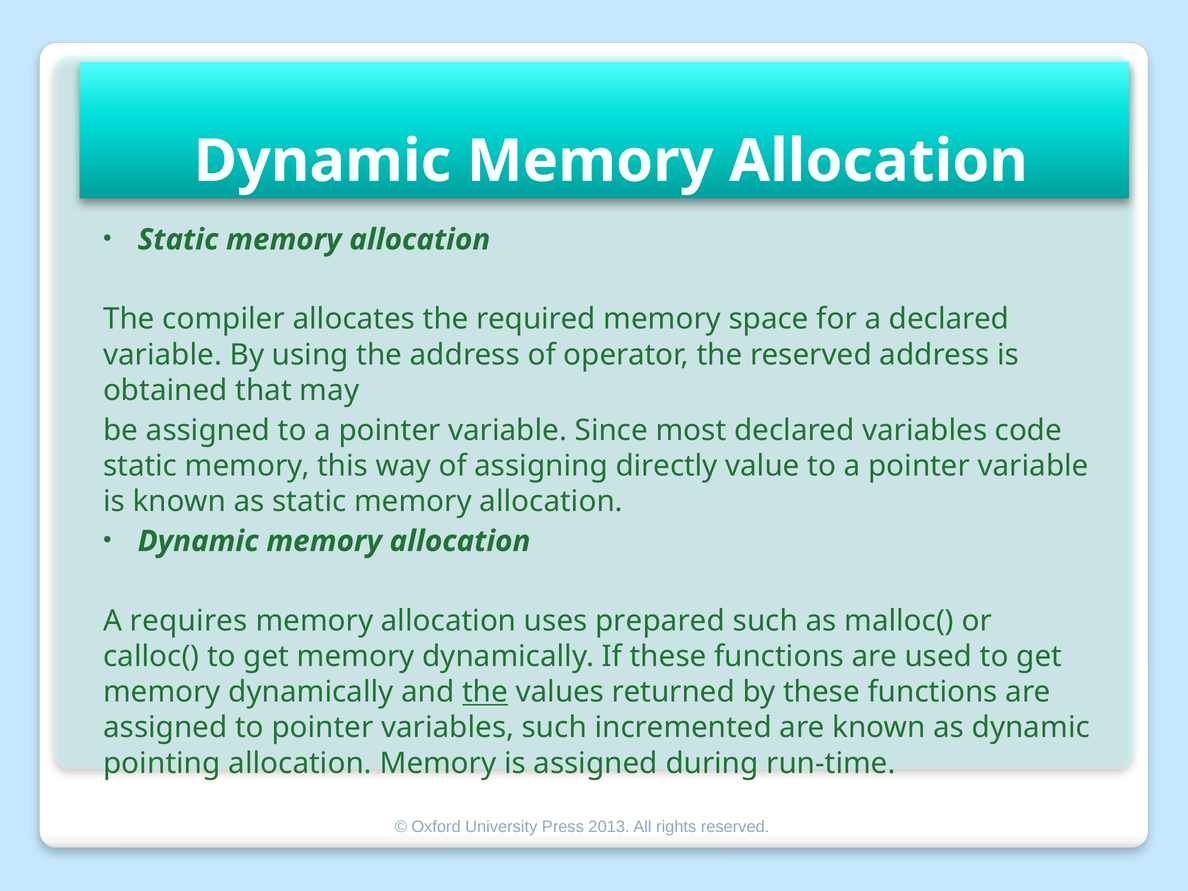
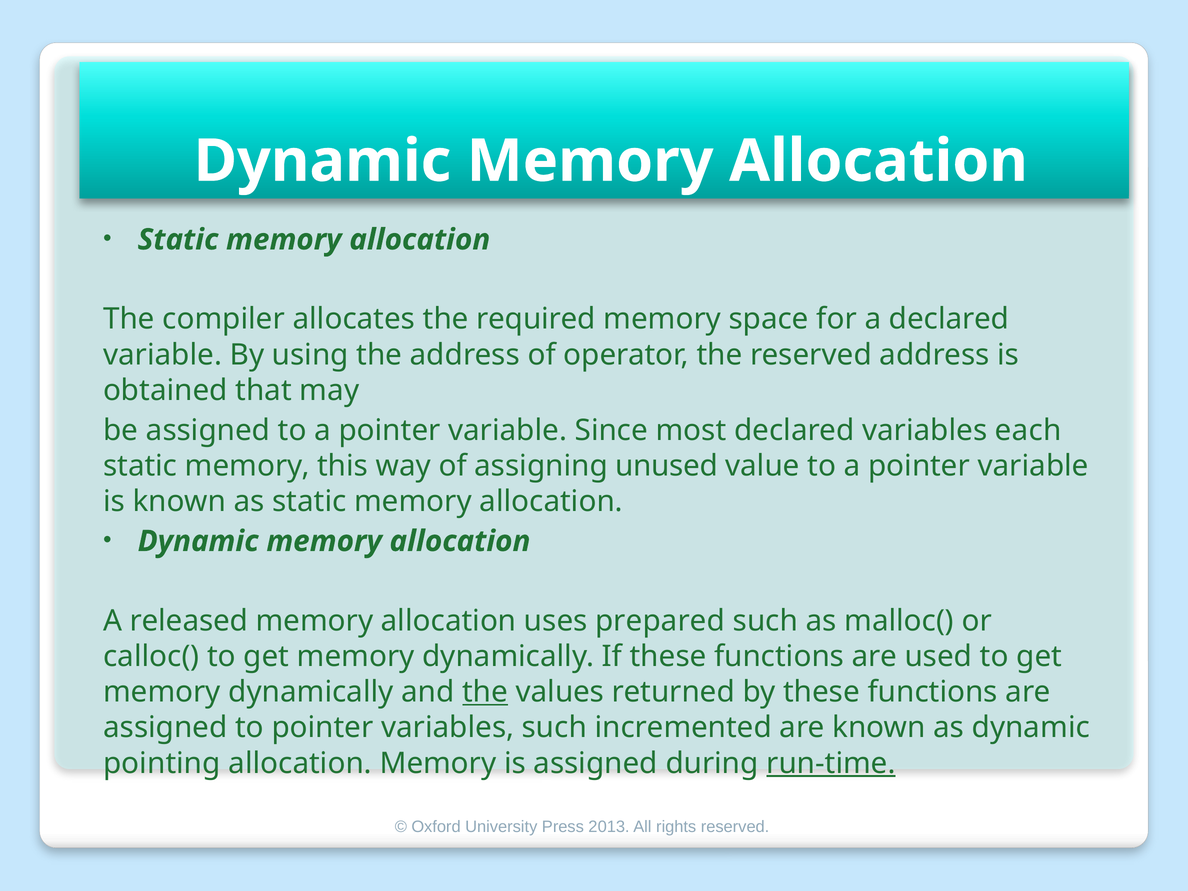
code: code -> each
directly: directly -> unused
requires: requires -> released
run-time underline: none -> present
